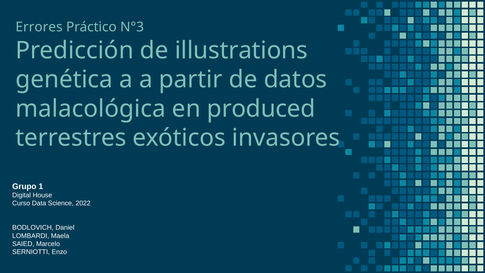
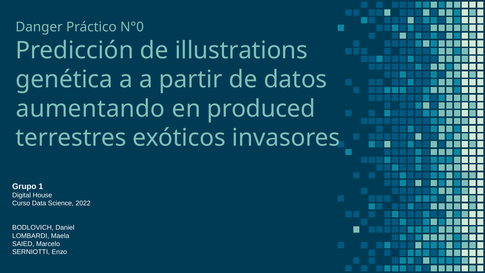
Errores: Errores -> Danger
N°3: N°3 -> N°0
malacológica: malacológica -> aumentando
